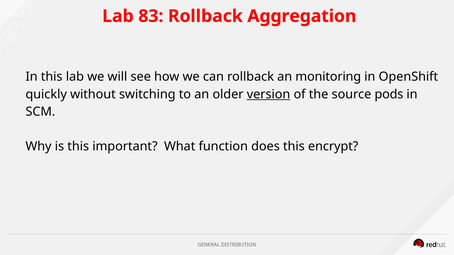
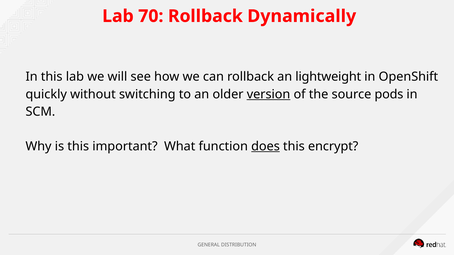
83: 83 -> 70
Aggregation: Aggregation -> Dynamically
monitoring: monitoring -> lightweight
does underline: none -> present
